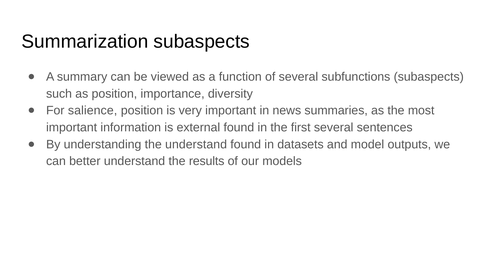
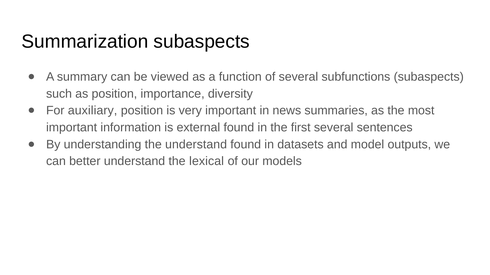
salience: salience -> auxiliary
results: results -> lexical
